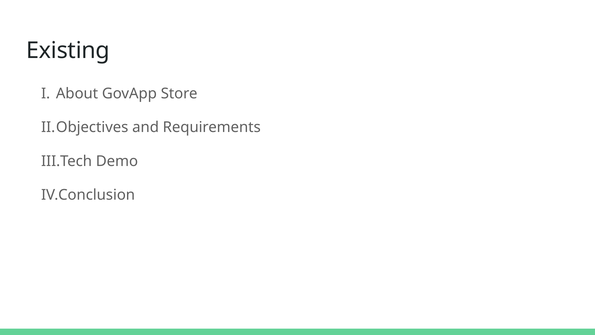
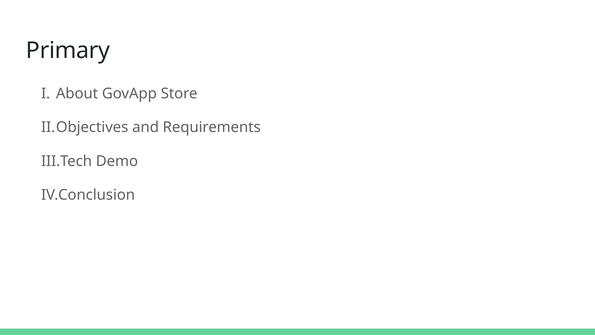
Existing: Existing -> Primary
